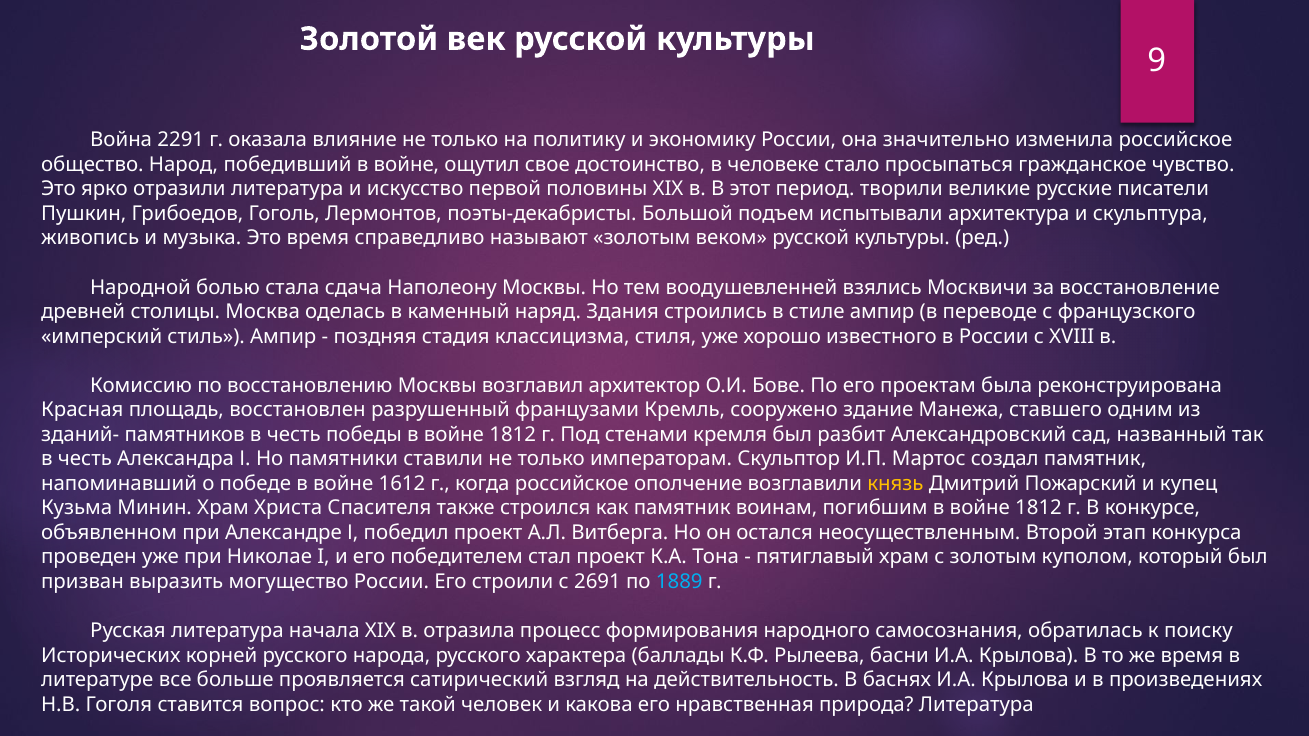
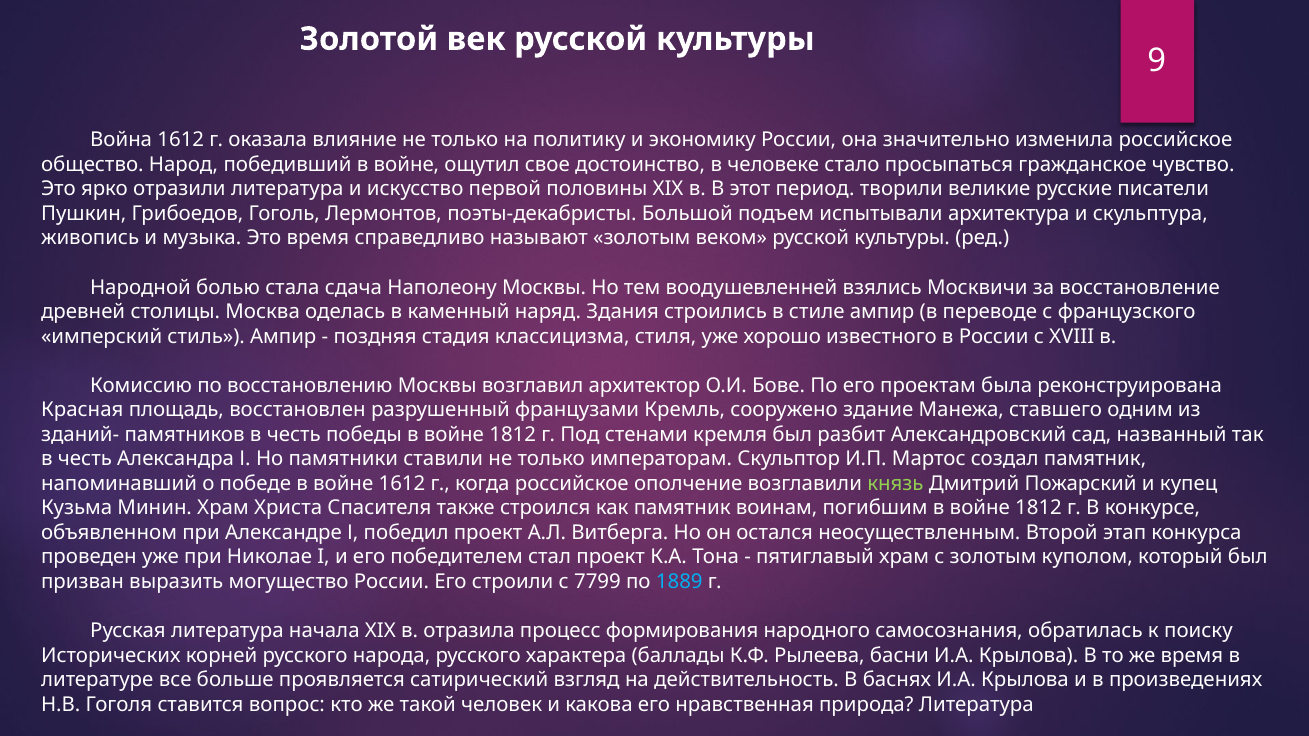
Война 2291: 2291 -> 1612
князь colour: yellow -> light green
2691: 2691 -> 7799
